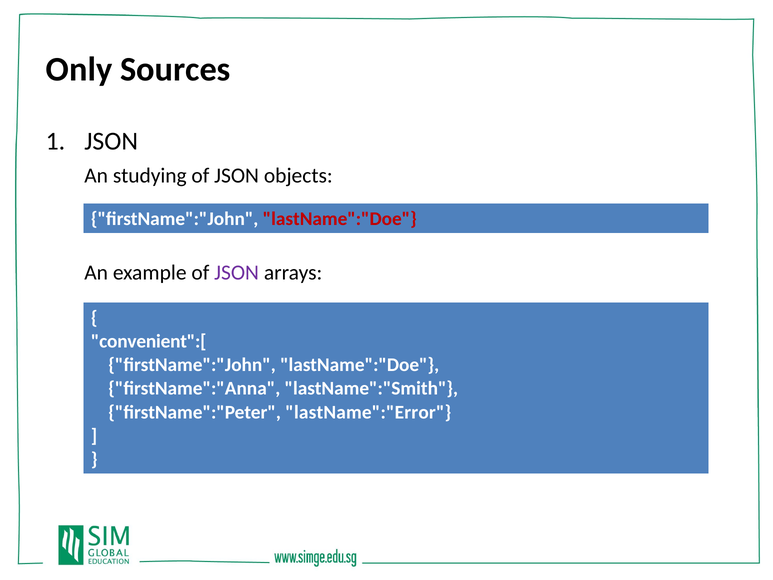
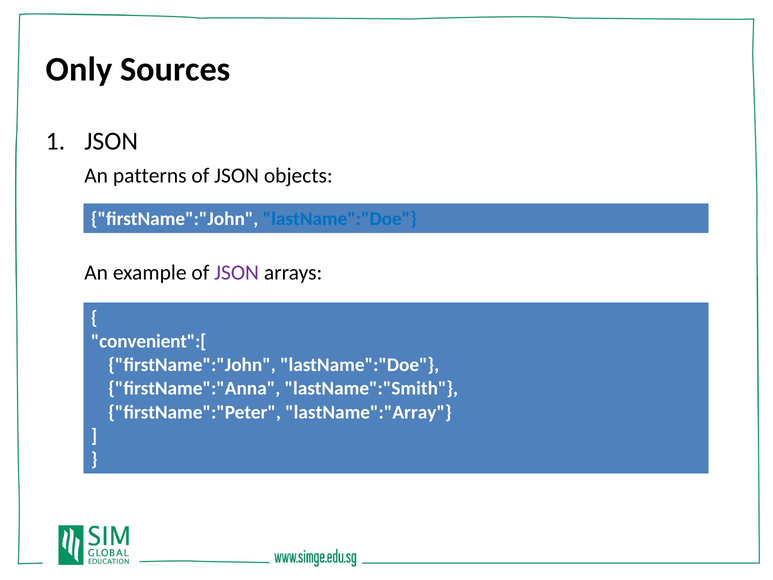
studying: studying -> patterns
lastName":"Doe at (340, 219) colour: red -> blue
lastName":"Error: lastName":"Error -> lastName":"Array
